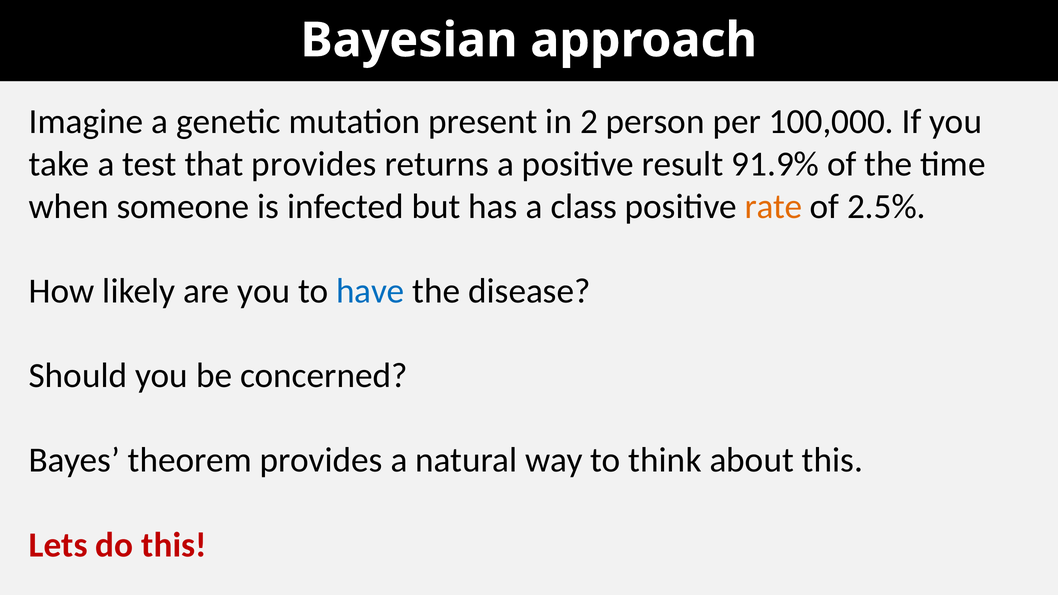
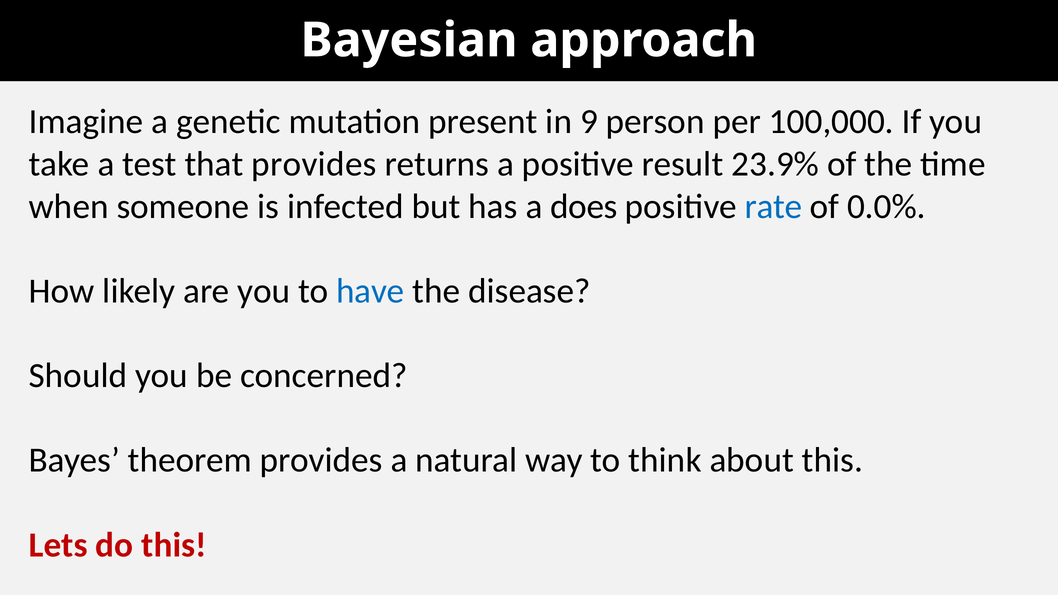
2: 2 -> 9
91.9%: 91.9% -> 23.9%
class: class -> does
rate colour: orange -> blue
2.5%: 2.5% -> 0.0%
